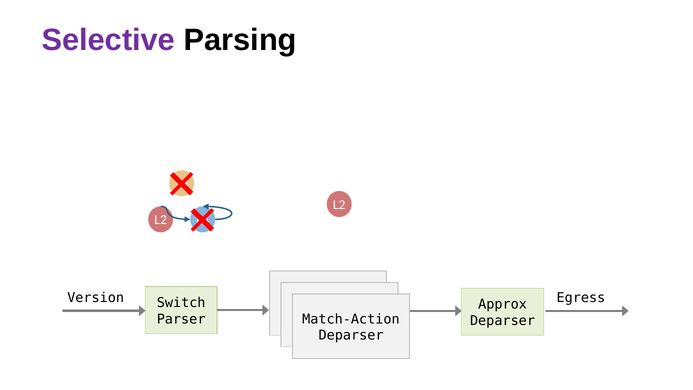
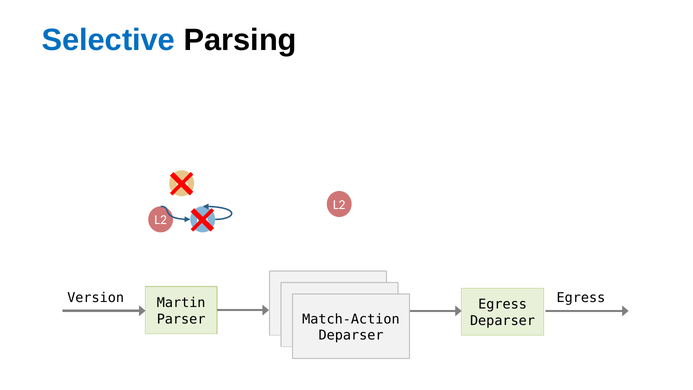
Selective colour: purple -> blue
Switch: Switch -> Martin
Approx at (503, 304): Approx -> Egress
